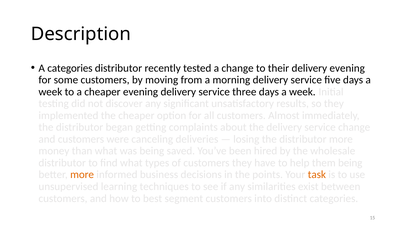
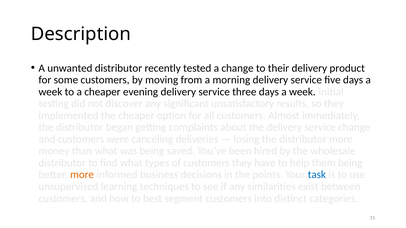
A categories: categories -> unwanted
delivery evening: evening -> product
task colour: orange -> blue
